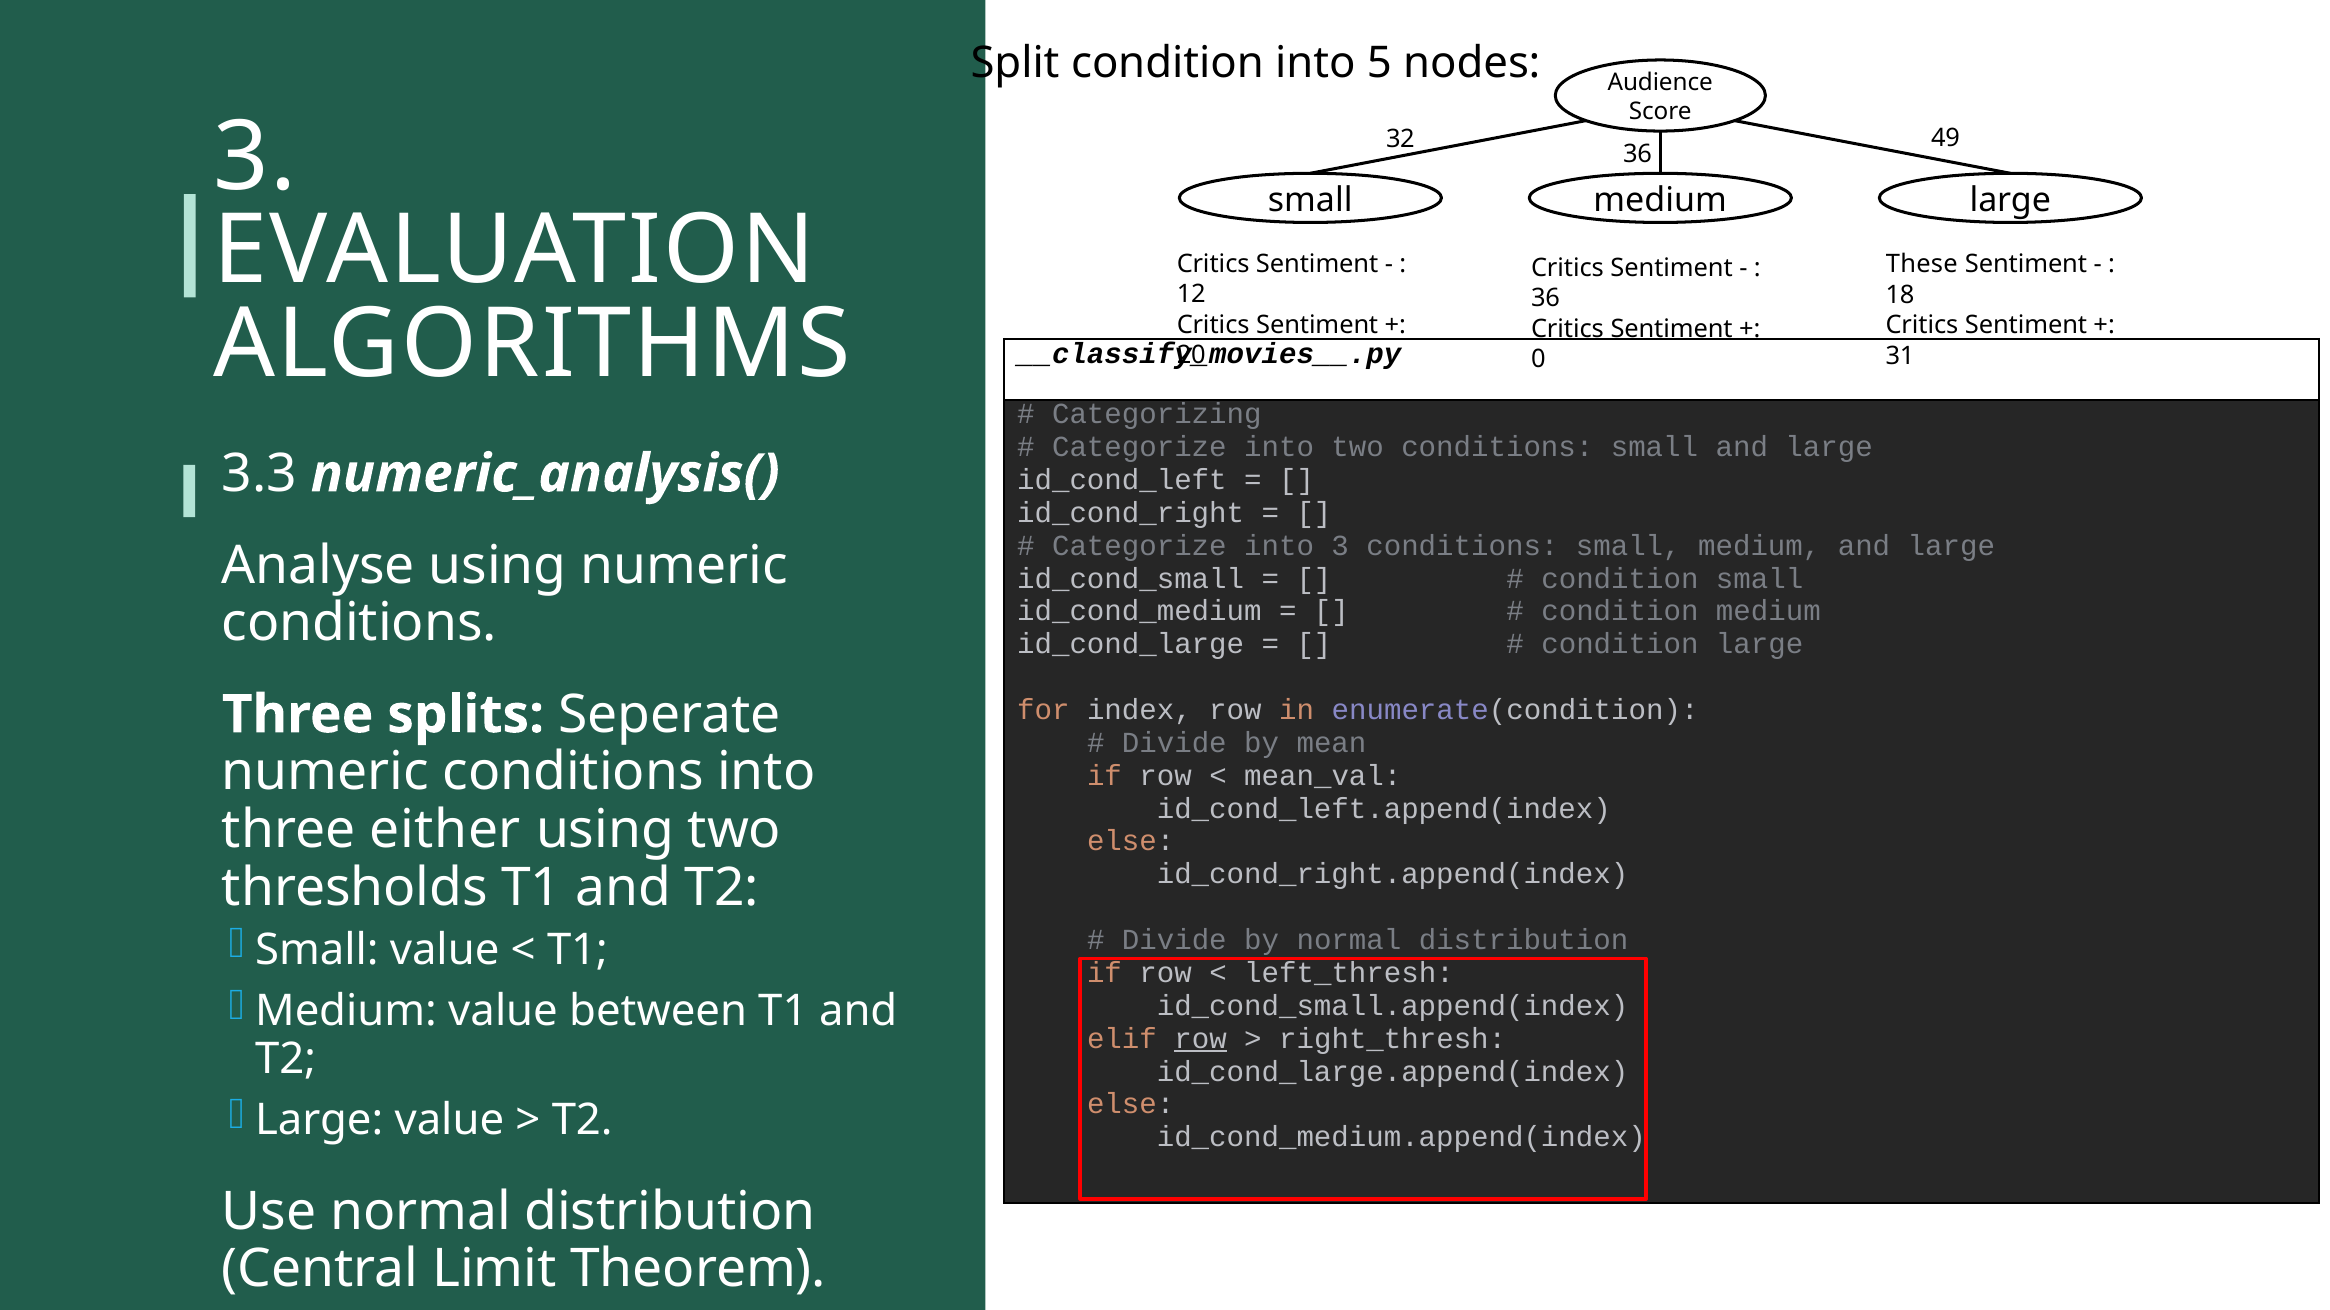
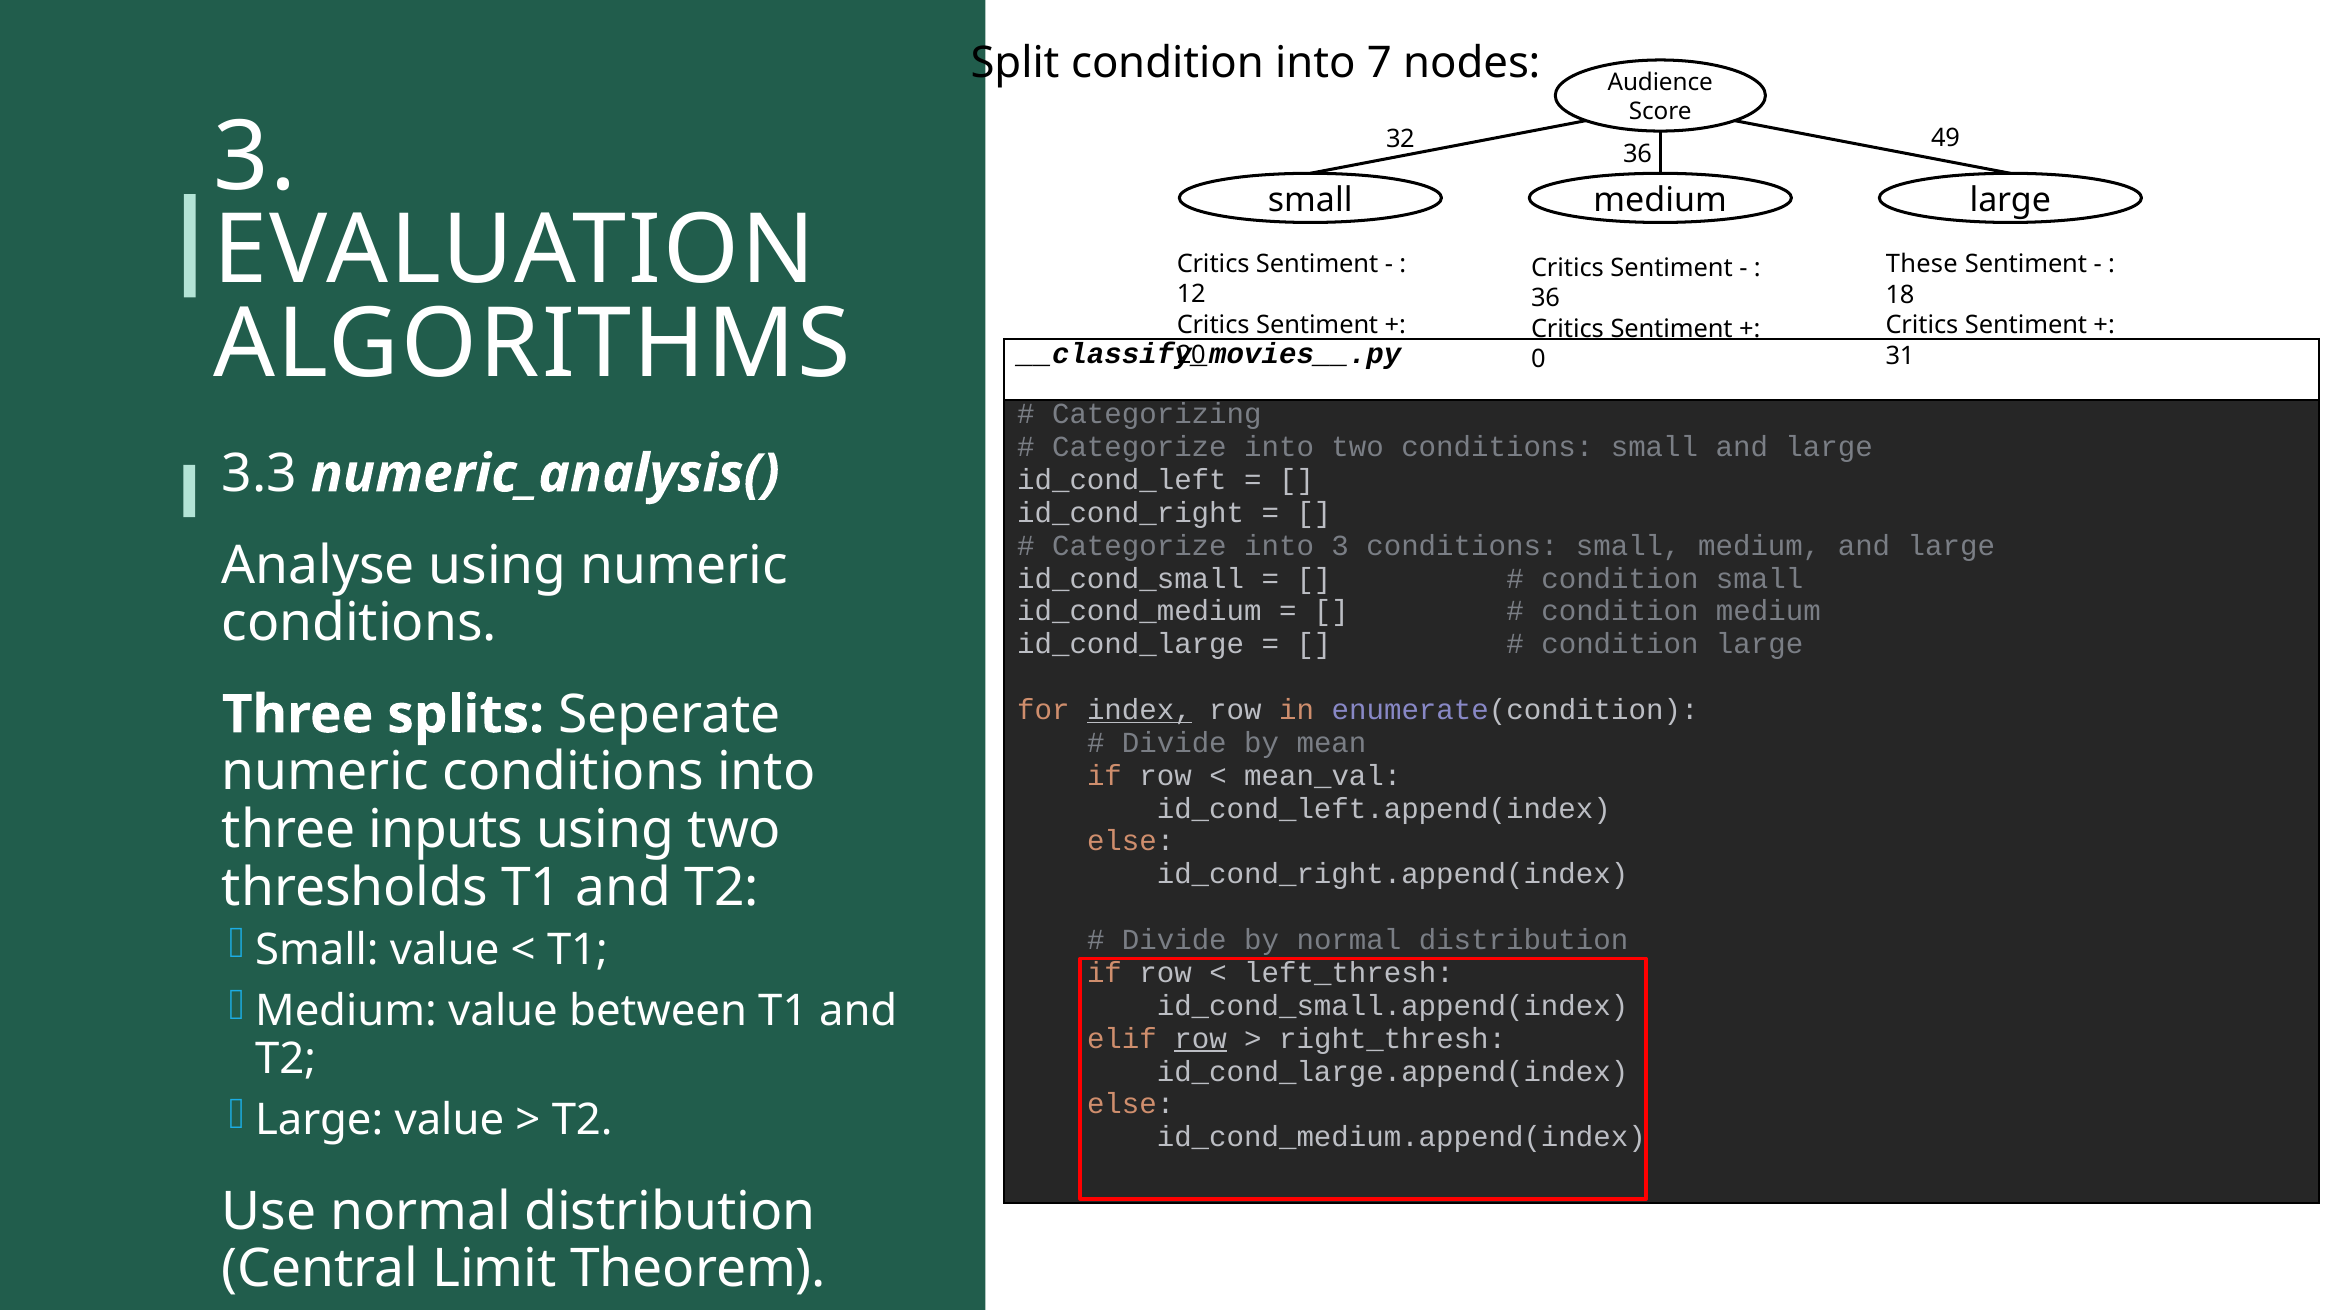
5: 5 -> 7
index underline: none -> present
either: either -> inputs
